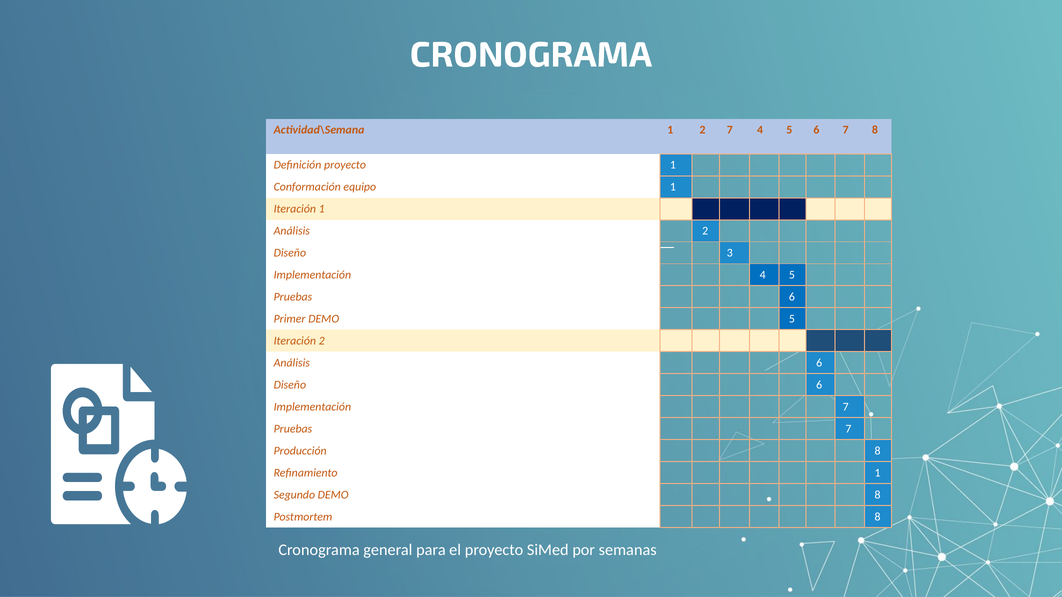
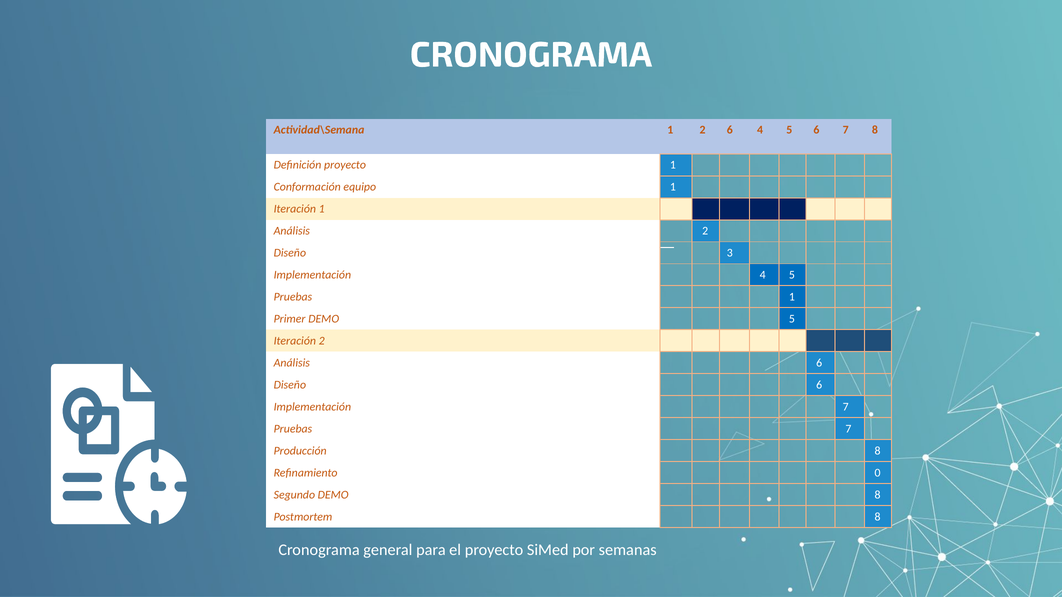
2 7: 7 -> 6
Pruebas 6: 6 -> 1
Refinamiento 1: 1 -> 0
